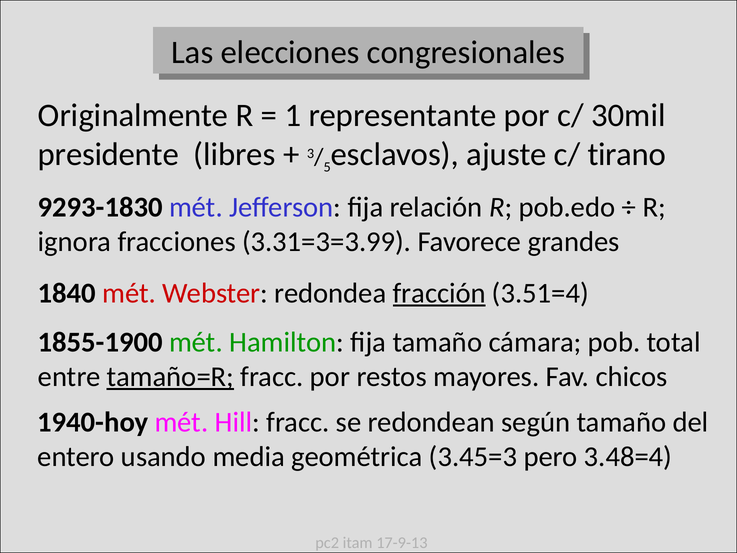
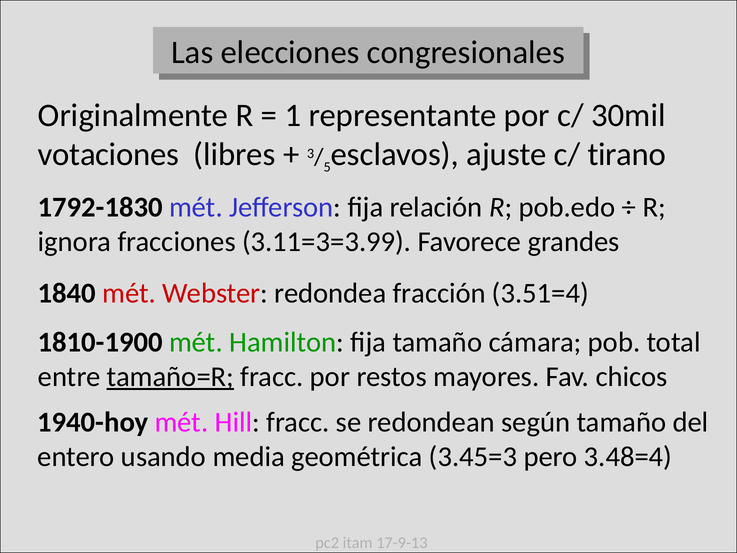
presidente: presidente -> votaciones
9293-1830: 9293-1830 -> 1792-1830
3.31=3=3.99: 3.31=3=3.99 -> 3.11=3=3.99
fracción underline: present -> none
1855-1900: 1855-1900 -> 1810-1900
